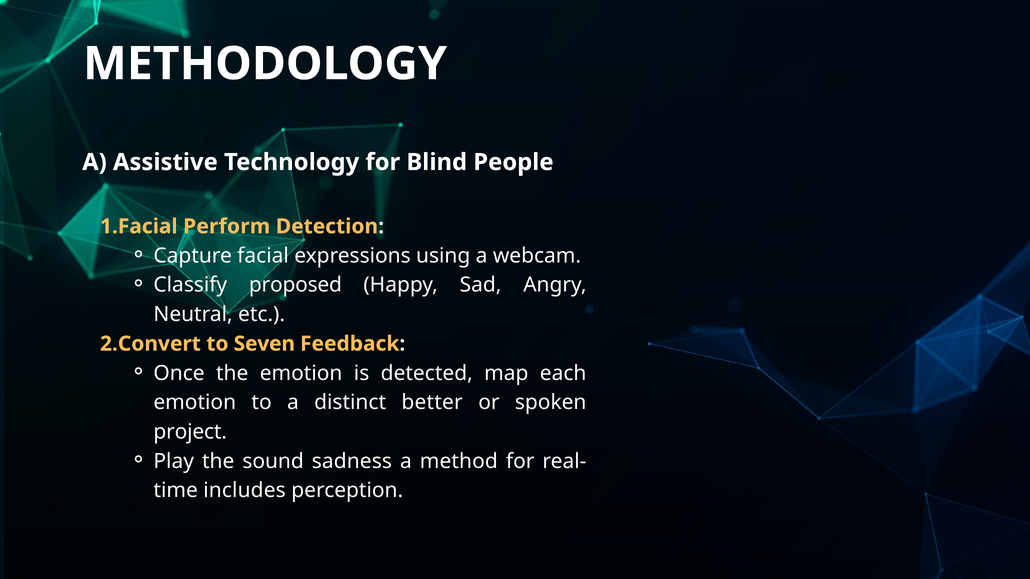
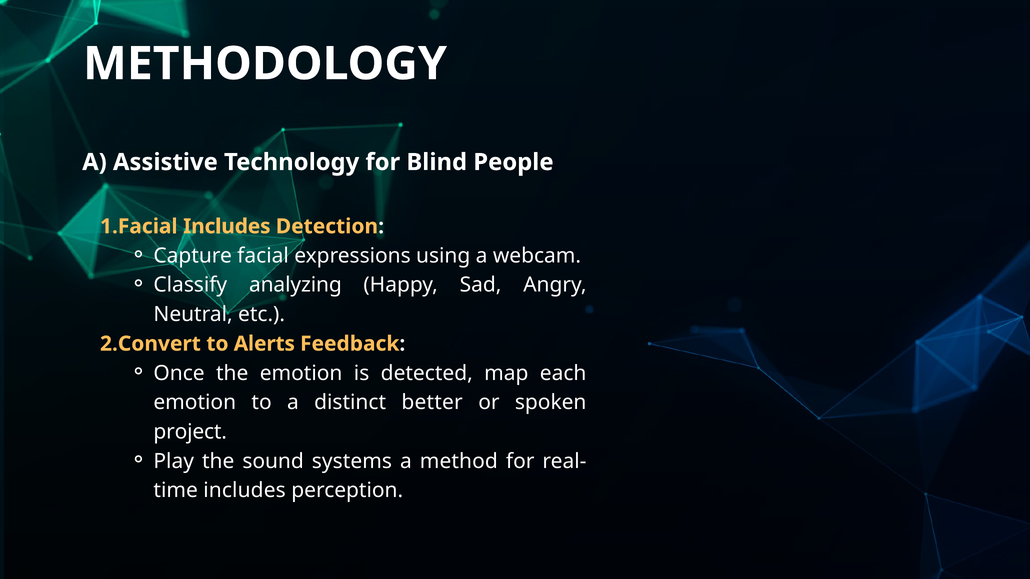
Perform at (227, 227): Perform -> Includes
proposed: proposed -> analyzing
Seven: Seven -> Alerts
sadness: sadness -> systems
